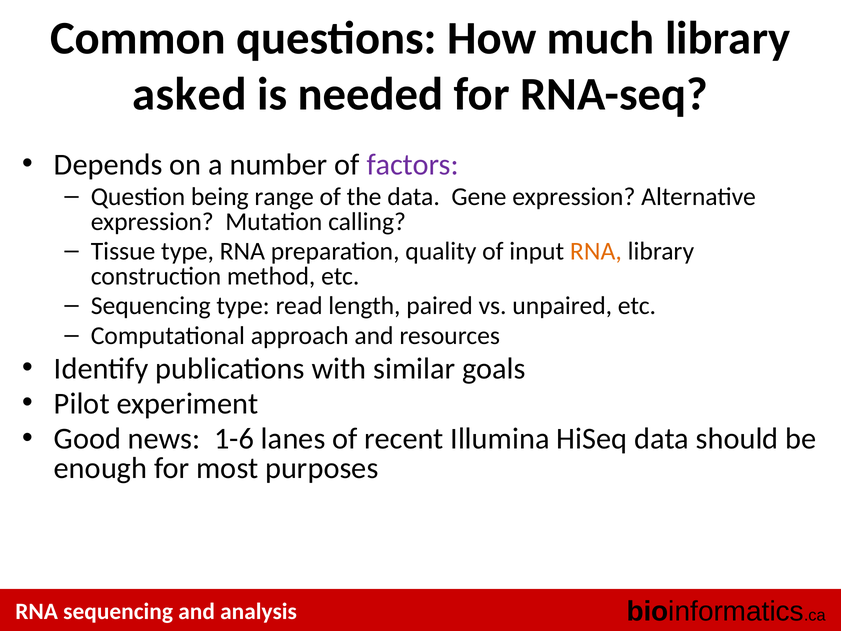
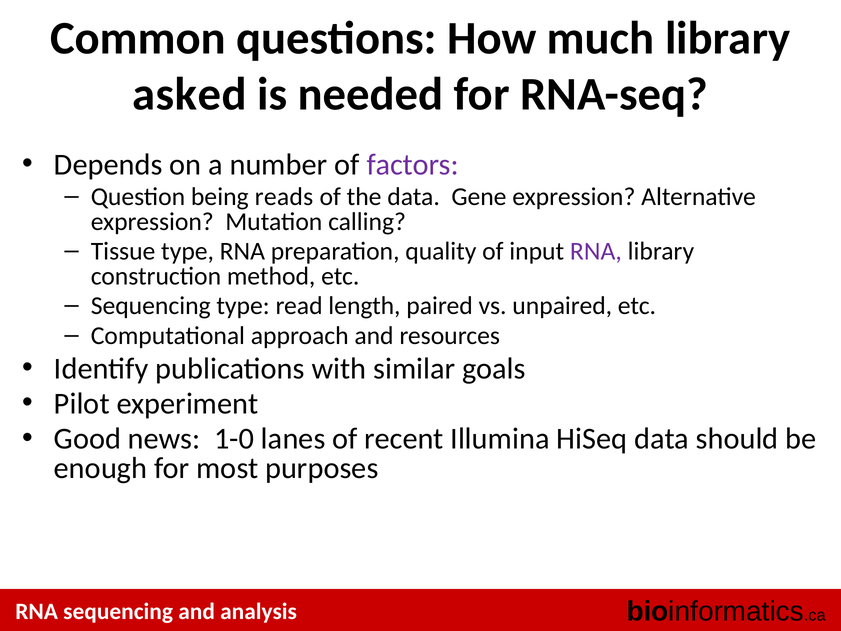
range: range -> reads
RNA at (596, 251) colour: orange -> purple
1-6: 1-6 -> 1-0
